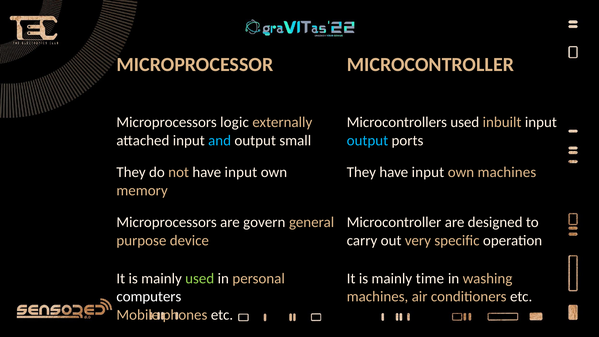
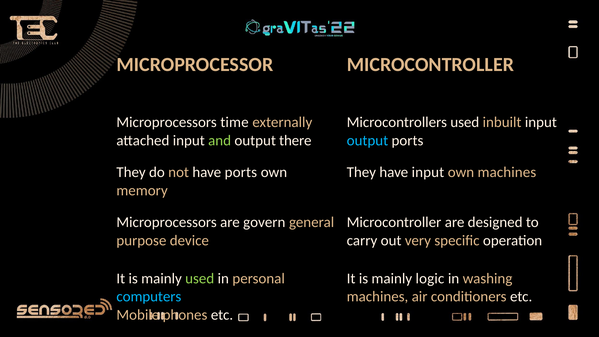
logic: logic -> time
and colour: light blue -> light green
small: small -> there
not have input: input -> ports
time: time -> logic
computers colour: white -> light blue
